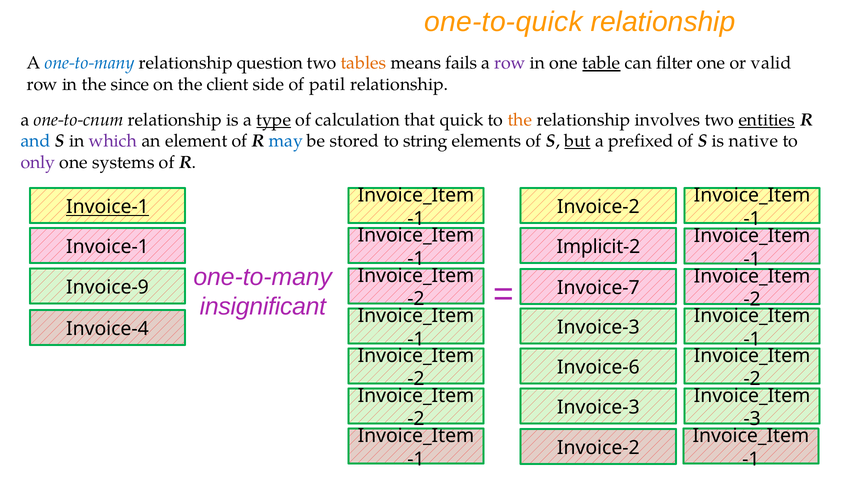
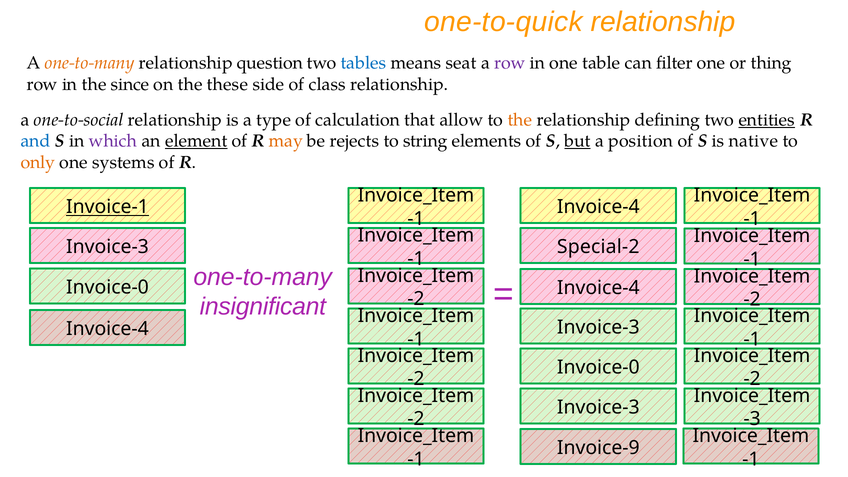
one-to-many at (90, 63) colour: blue -> orange
tables colour: orange -> blue
fails: fails -> seat
table underline: present -> none
valid: valid -> thing
client: client -> these
patil: patil -> class
one-to-cnum: one-to-cnum -> one-to-social
type underline: present -> none
quick: quick -> allow
involves: involves -> defining
element underline: none -> present
may colour: blue -> orange
stored: stored -> rejects
prefixed: prefixed -> position
only colour: purple -> orange
Invoice-2 at (598, 207): Invoice-2 -> Invoice-4
Implicit-2: Implicit-2 -> Special-2
Invoice-1 at (107, 247): Invoice-1 -> Invoice-3
Invoice-9 at (107, 287): Invoice-9 -> Invoice-0
Invoice-7 at (598, 288): Invoice-7 -> Invoice-4
Invoice-6 at (598, 367): Invoice-6 -> Invoice-0
Invoice-2 at (598, 448): Invoice-2 -> Invoice-9
